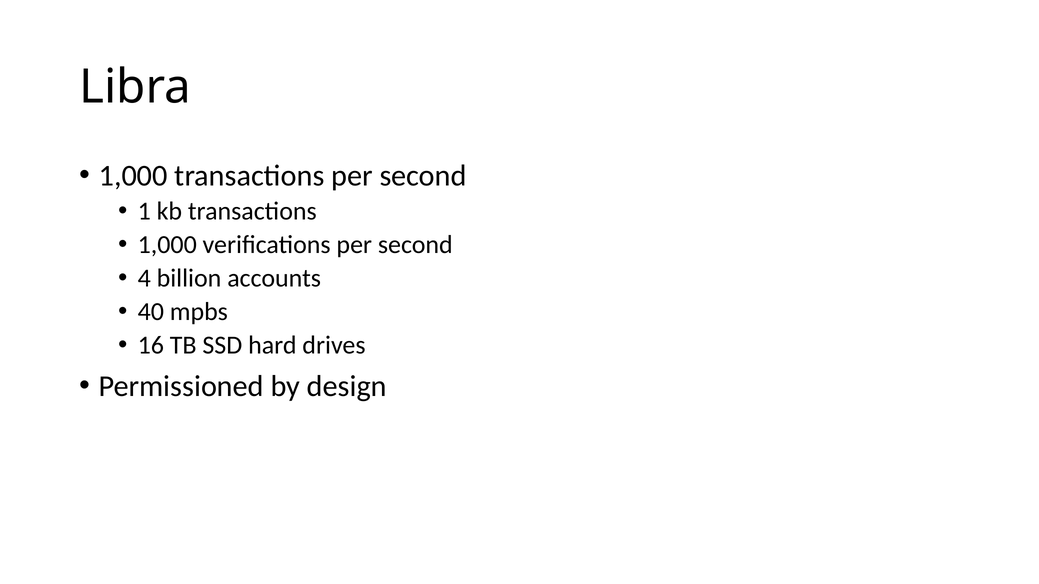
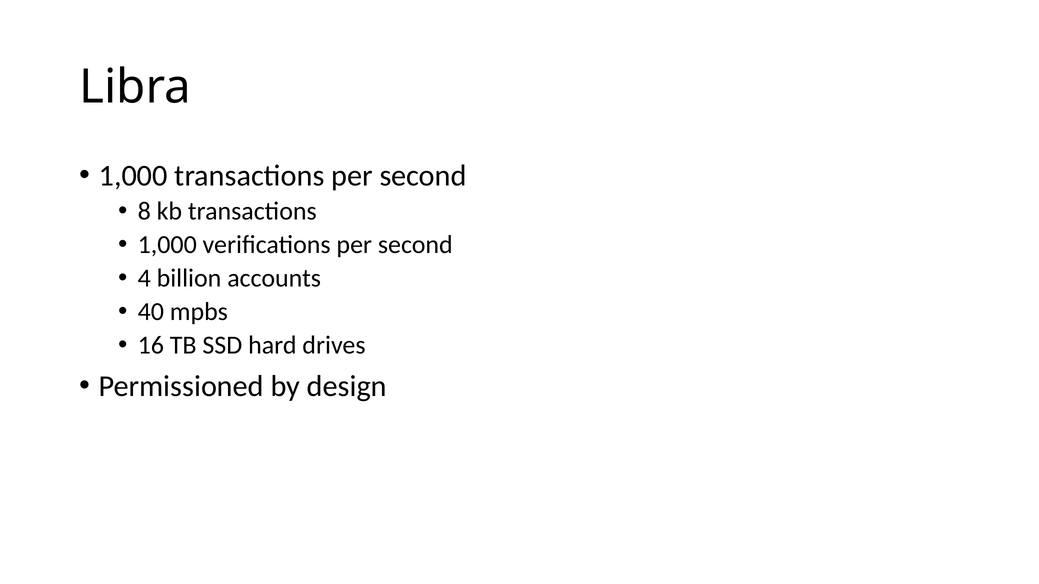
1: 1 -> 8
